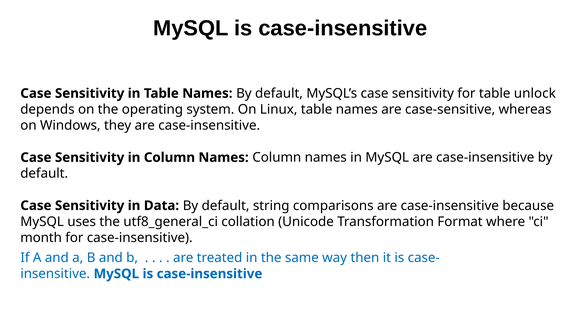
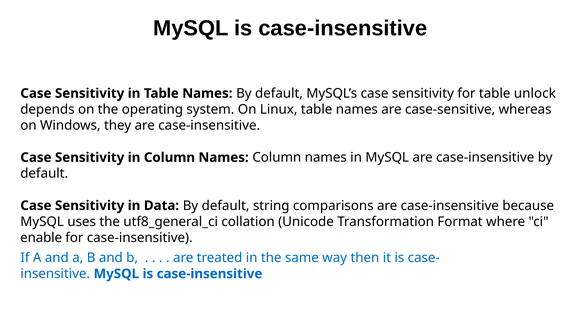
month: month -> enable
